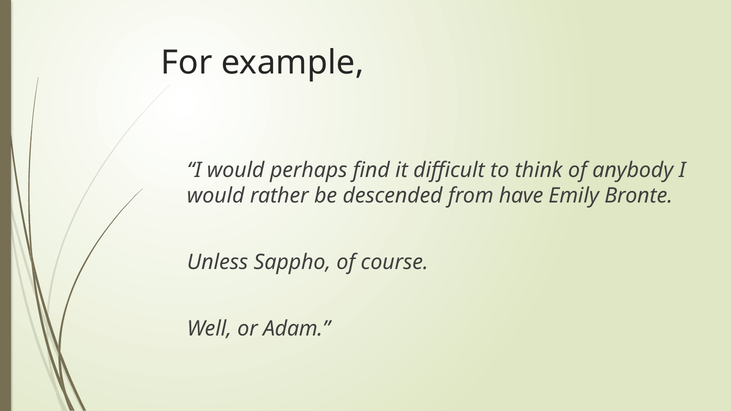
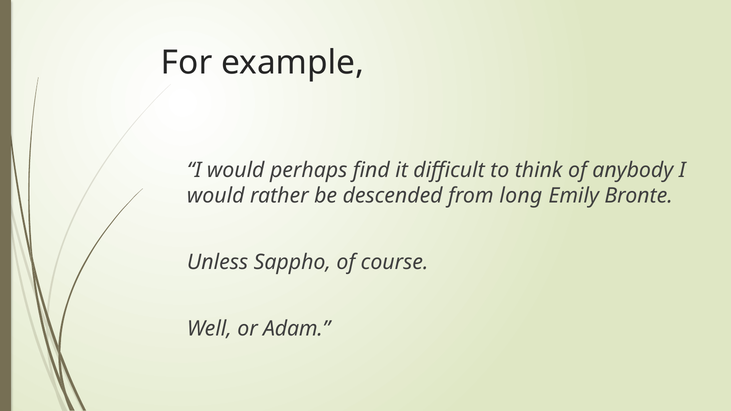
have: have -> long
